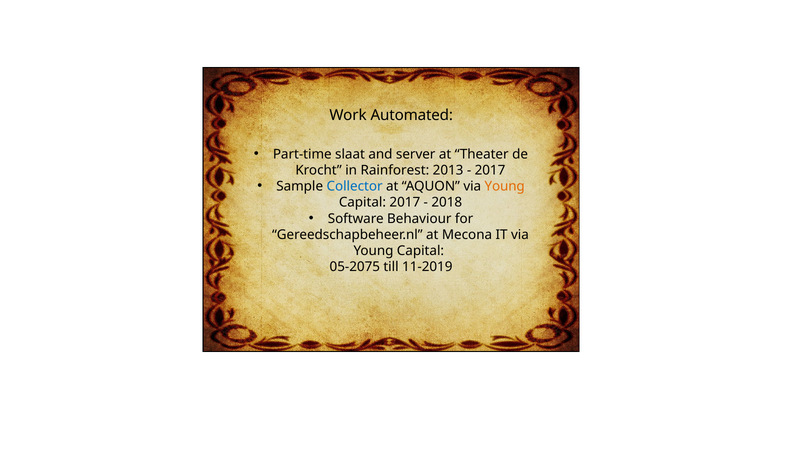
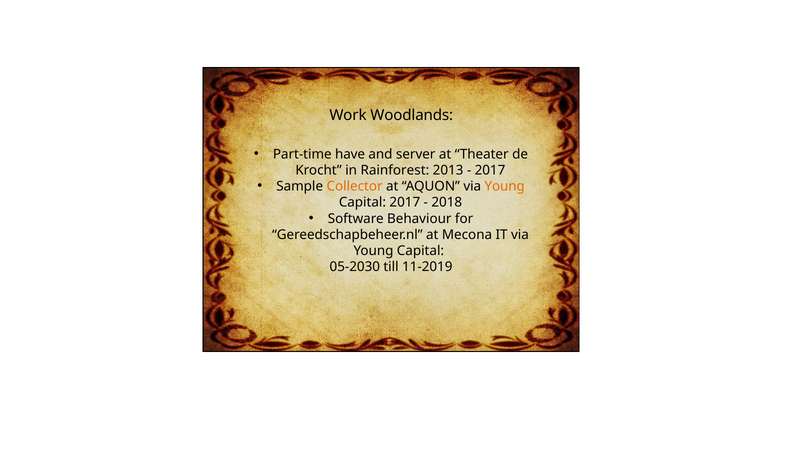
Automated: Automated -> Woodlands
slaat: slaat -> have
Collector colour: blue -> orange
05-2075: 05-2075 -> 05-2030
